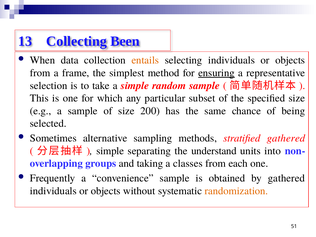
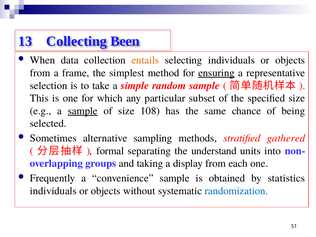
sample at (83, 111) underline: none -> present
200: 200 -> 108
simple at (110, 151): simple -> formal
classes: classes -> display
by gathered: gathered -> statistics
randomization colour: orange -> blue
